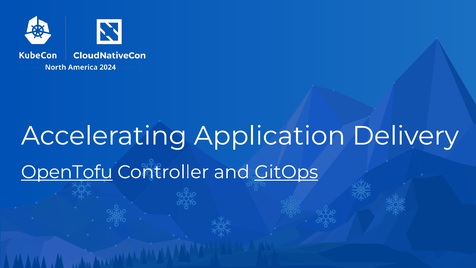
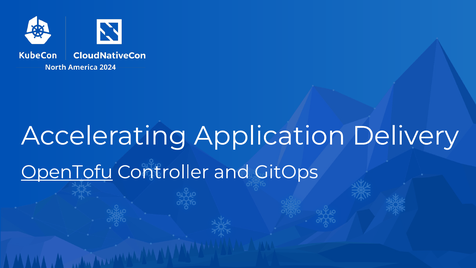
GitOps underline: present -> none
